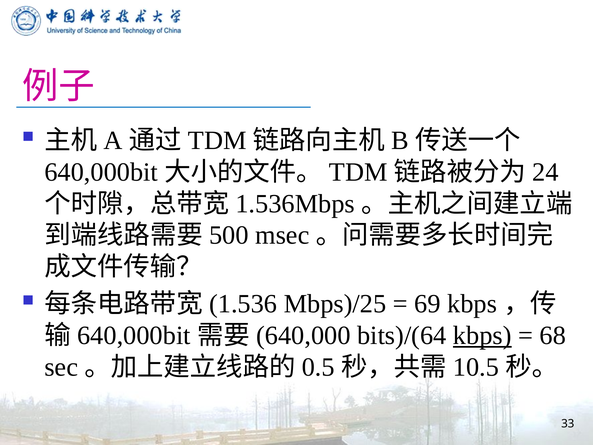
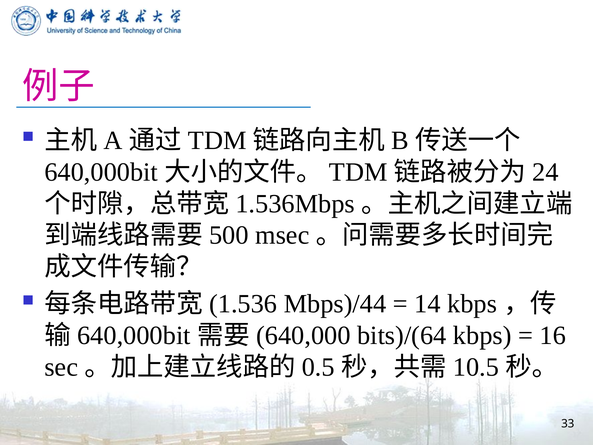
Mbps)/25: Mbps)/25 -> Mbps)/44
69: 69 -> 14
kbps at (482, 335) underline: present -> none
68: 68 -> 16
